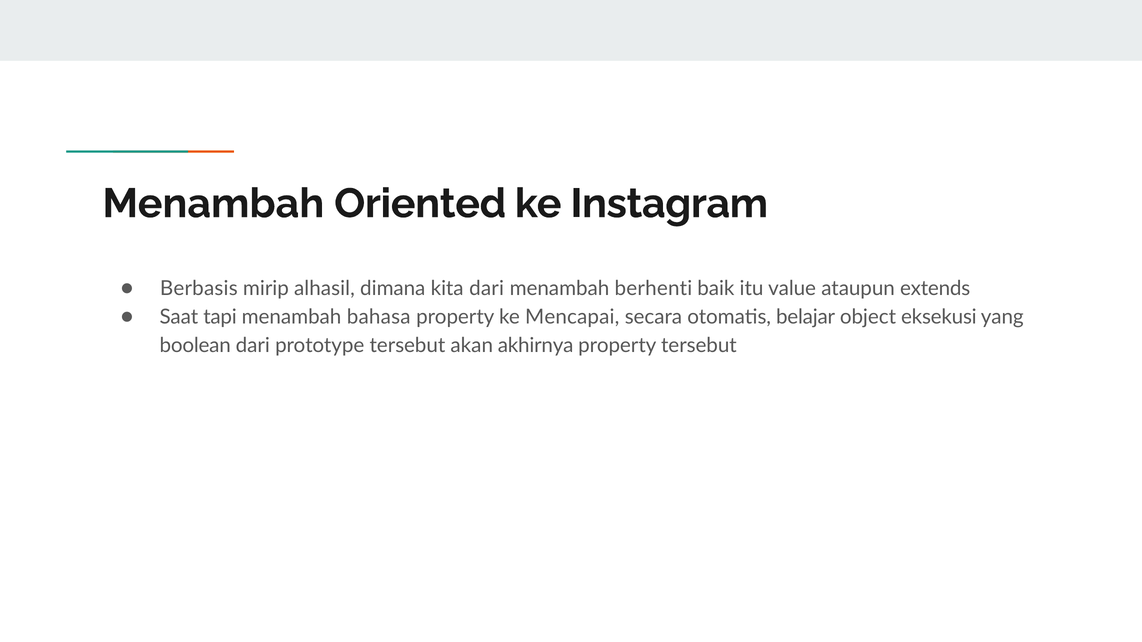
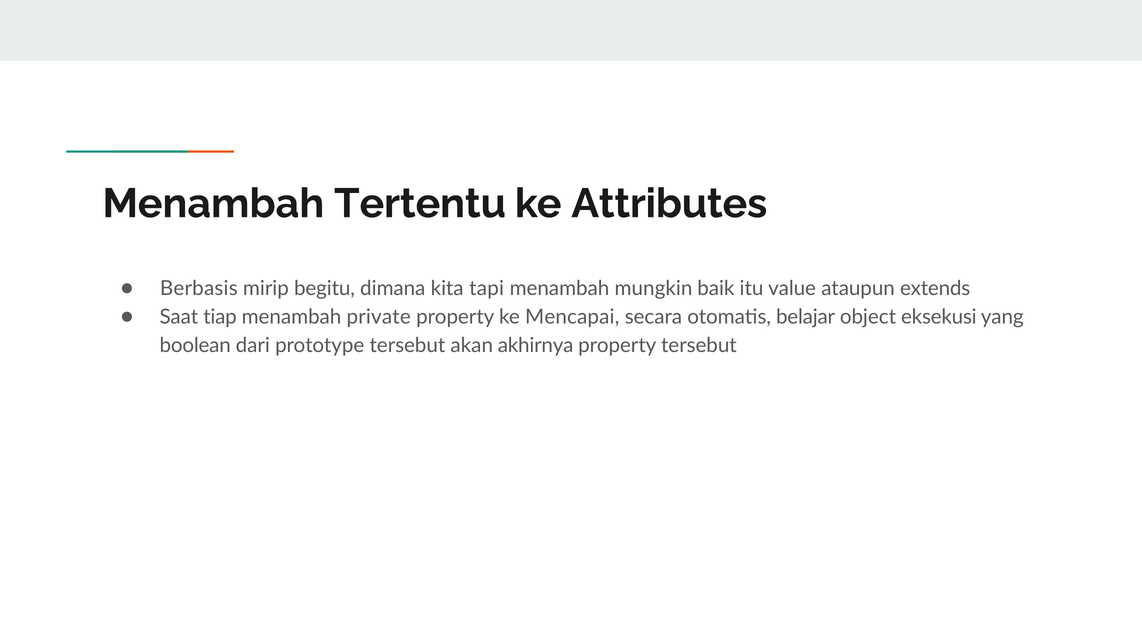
Oriented: Oriented -> Tertentu
Instagram: Instagram -> Attributes
alhasil: alhasil -> begitu
kita dari: dari -> tapi
berhenti: berhenti -> mungkin
tapi: tapi -> tiap
bahasa: bahasa -> private
